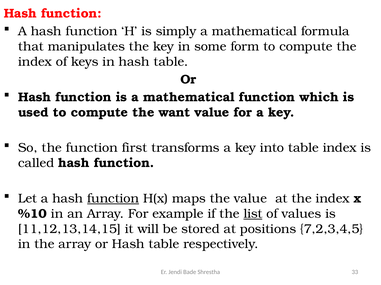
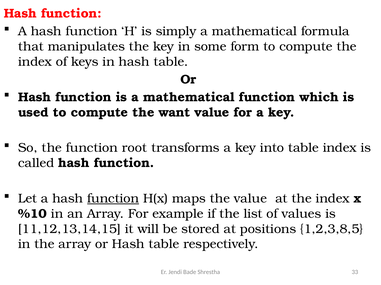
first: first -> root
list underline: present -> none
7,2,3,4,5: 7,2,3,4,5 -> 1,2,3,8,5
